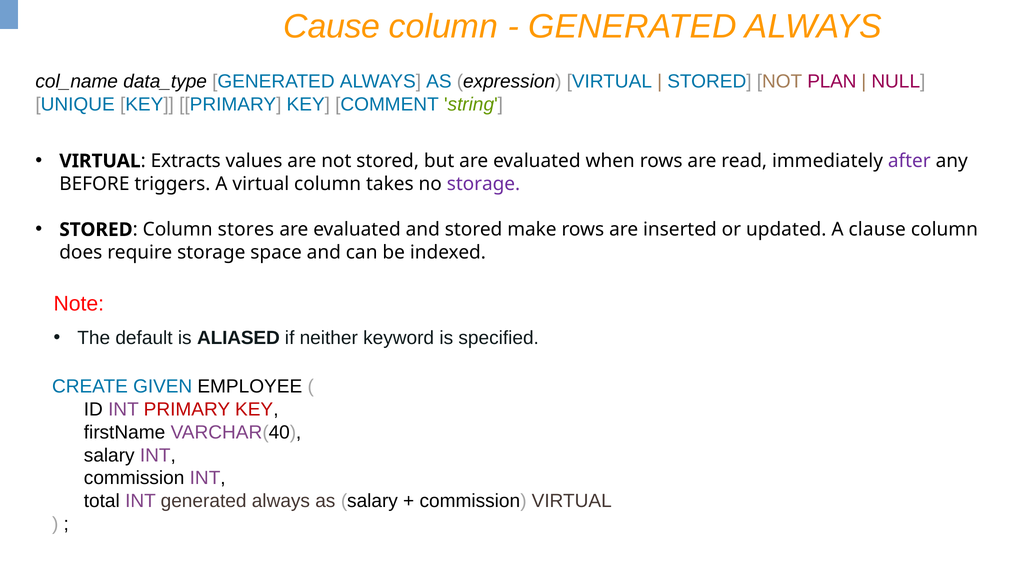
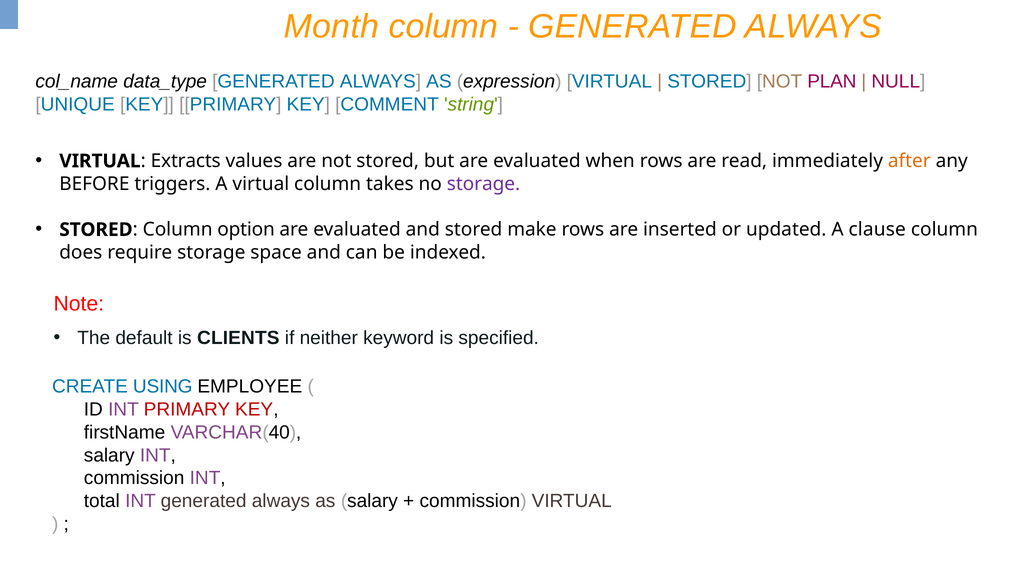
Cause: Cause -> Month
after colour: purple -> orange
stores: stores -> option
ALIASED: ALIASED -> CLIENTS
GIVEN: GIVEN -> USING
